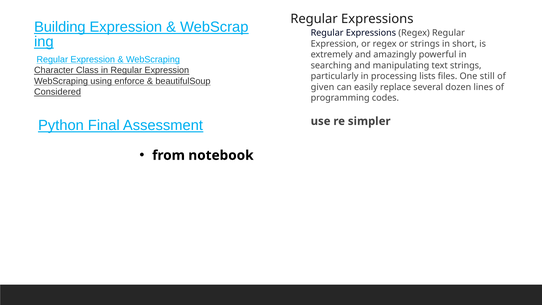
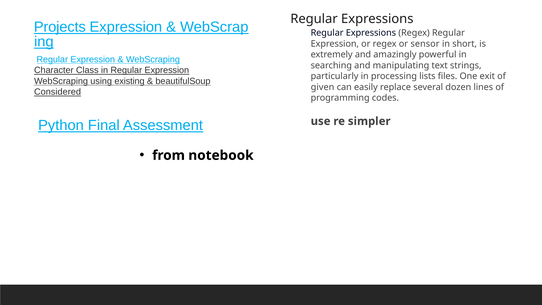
Building: Building -> Projects
or strings: strings -> sensor
still: still -> exit
enforce: enforce -> existing
